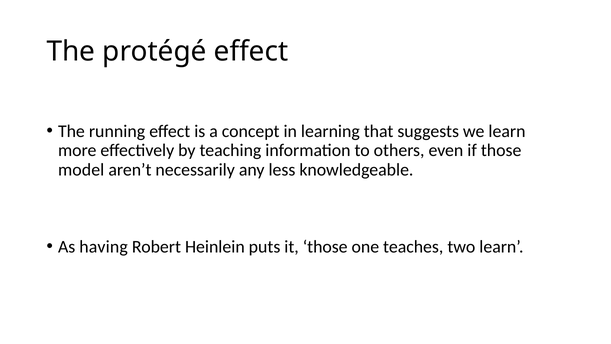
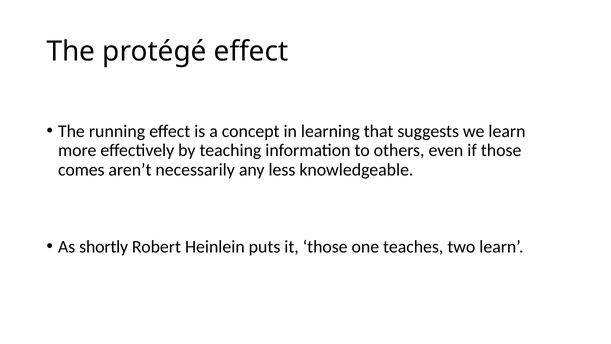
model: model -> comes
having: having -> shortly
